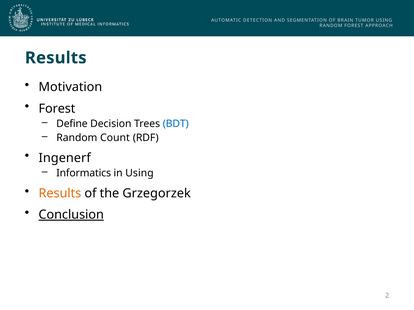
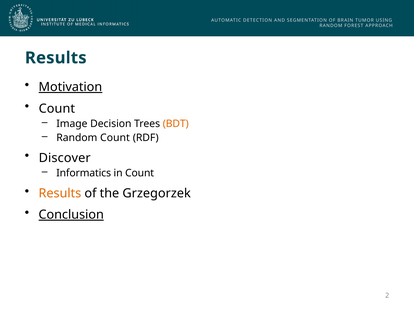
Motivation underline: none -> present
Forest at (57, 109): Forest -> Count
Define: Define -> Image
BDT colour: blue -> orange
Ingenerf: Ingenerf -> Discover
in Using: Using -> Count
